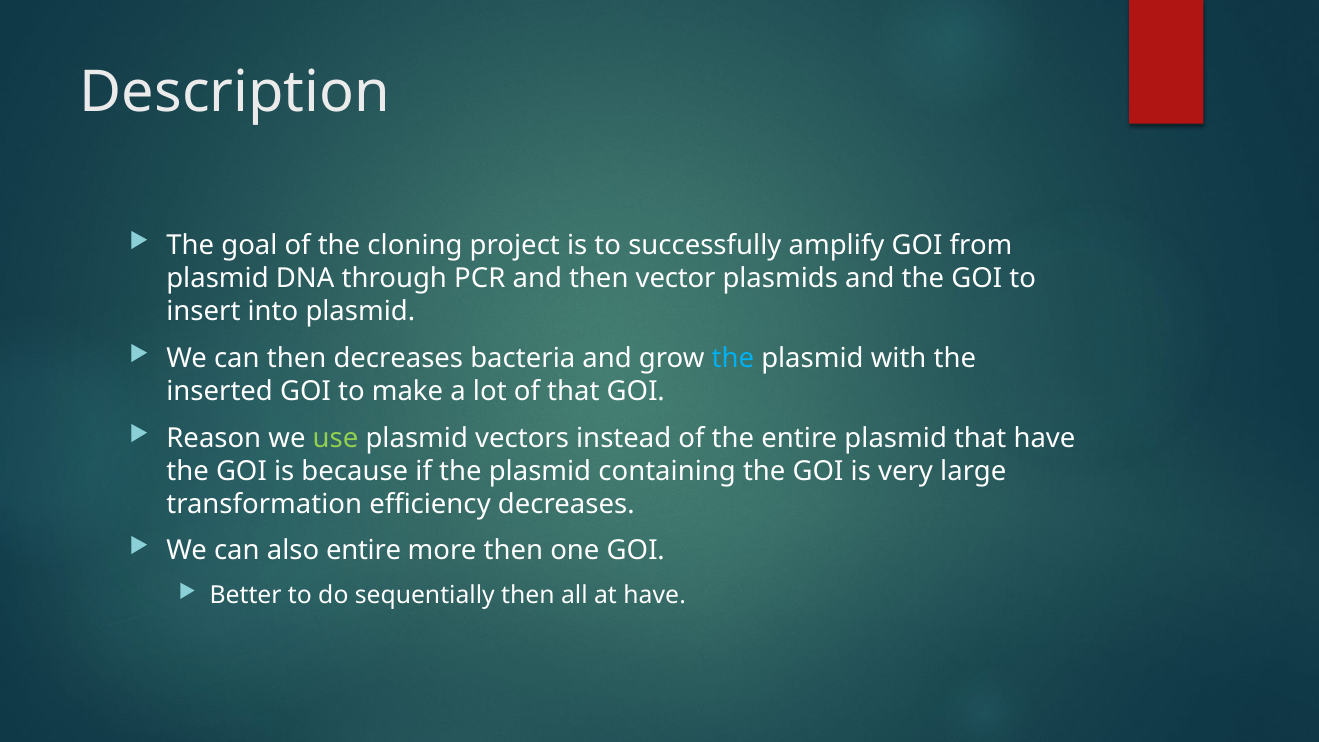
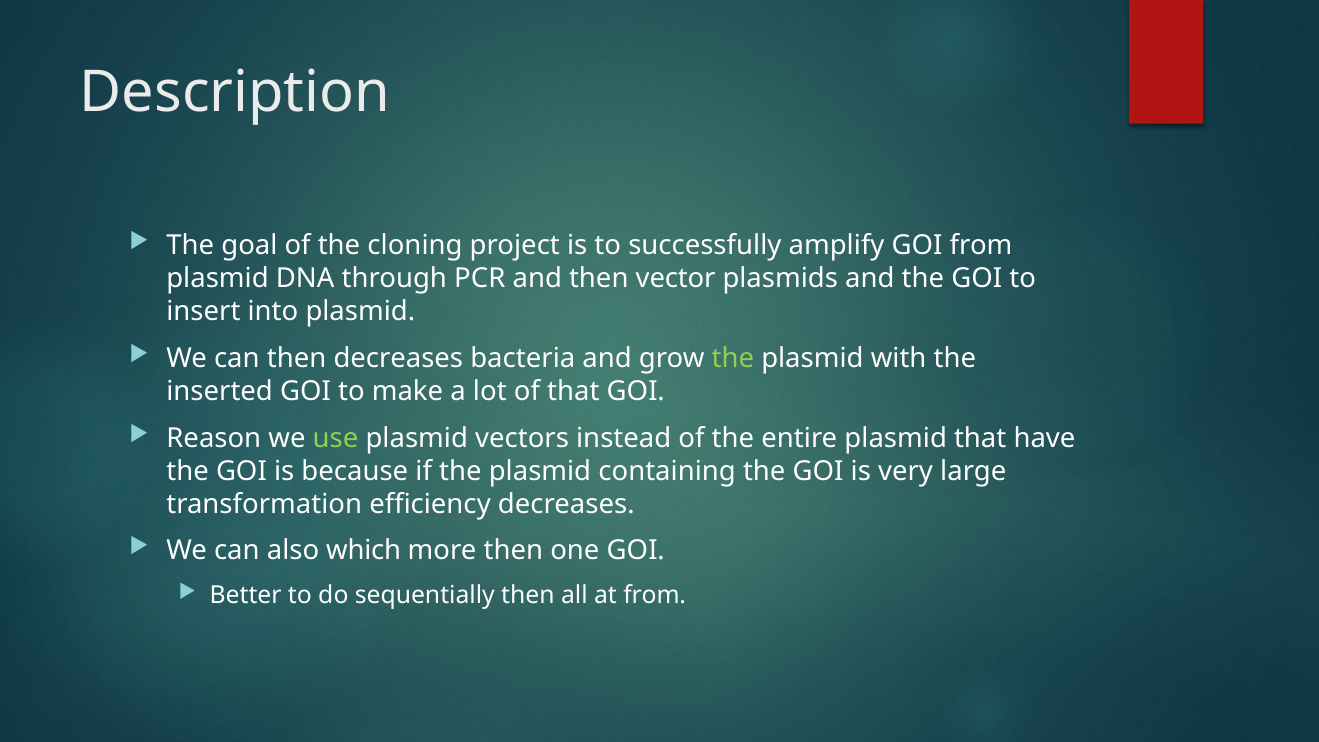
the at (733, 358) colour: light blue -> light green
also entire: entire -> which
at have: have -> from
